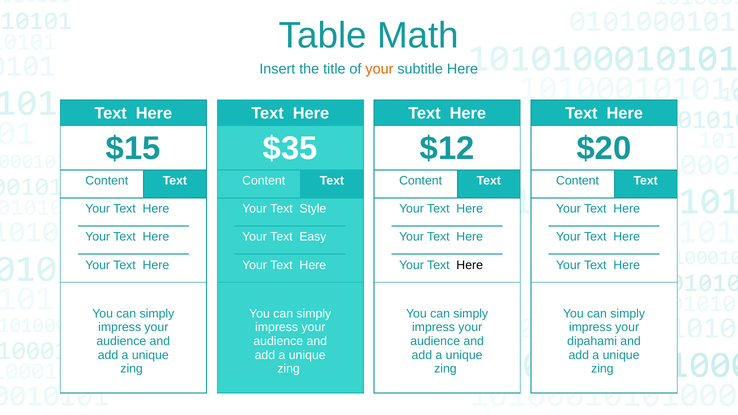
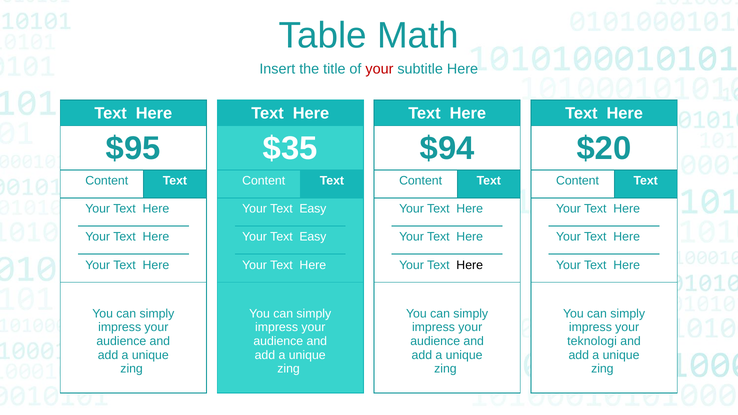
your at (379, 69) colour: orange -> red
$15: $15 -> $95
$12: $12 -> $94
Style at (313, 209): Style -> Easy
dipahami: dipahami -> teknologi
